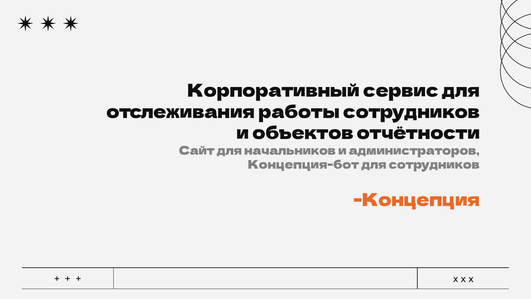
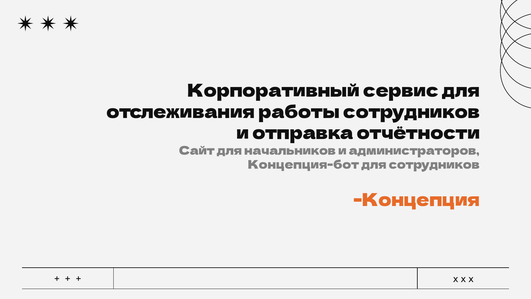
объектов: объектов -> отправка
